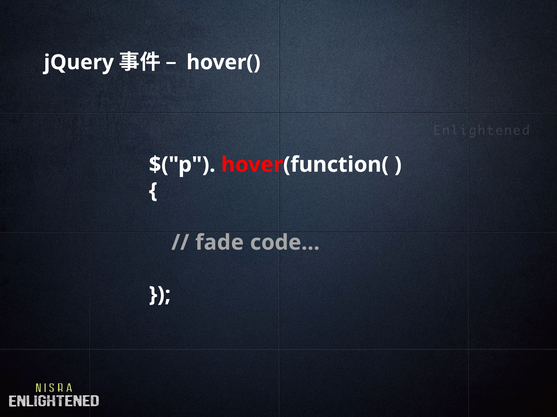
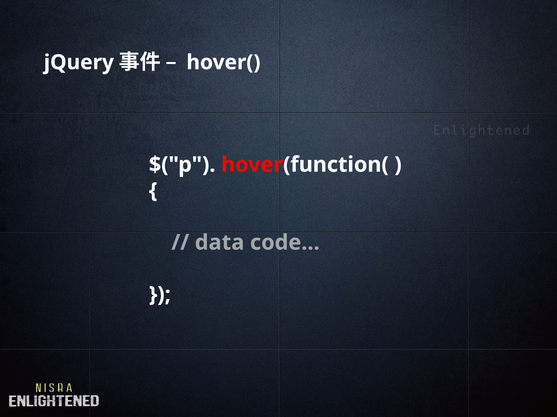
fade: fade -> data
